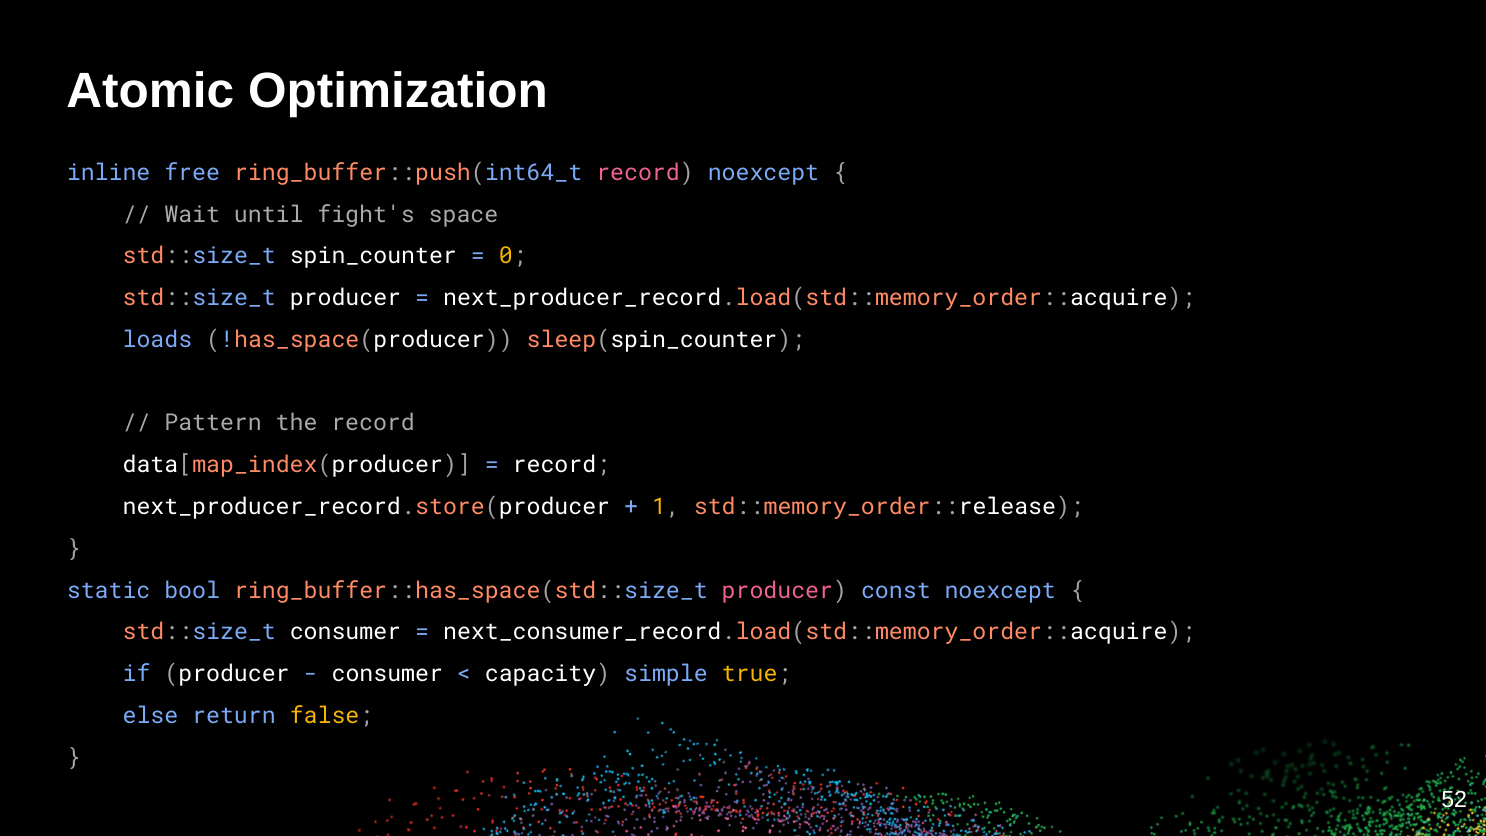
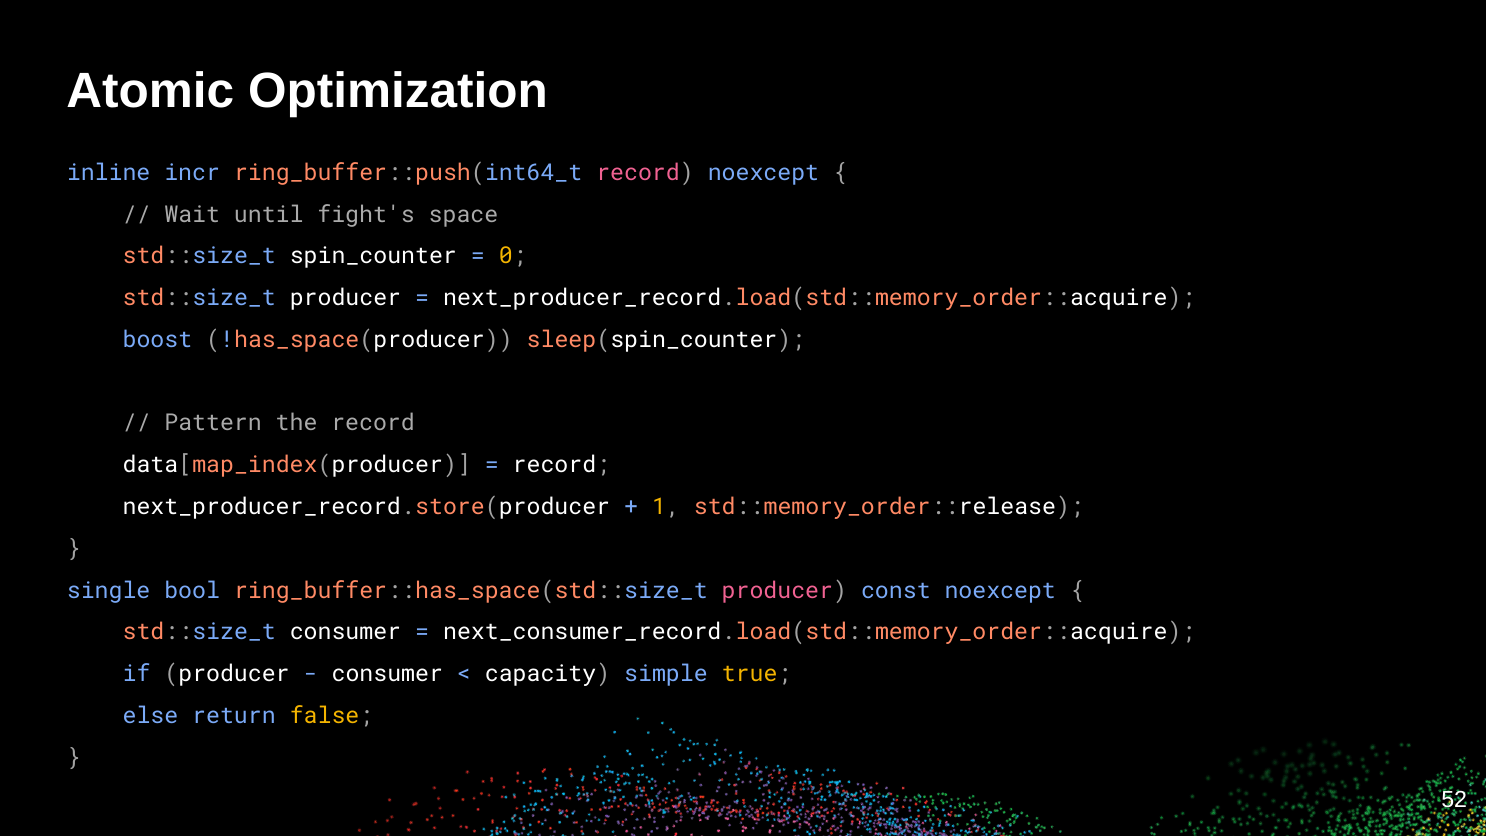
free: free -> incr
loads: loads -> boost
static: static -> single
